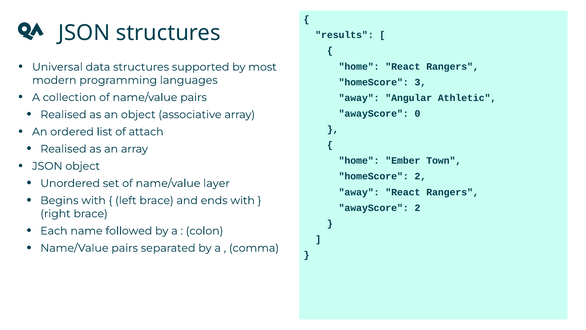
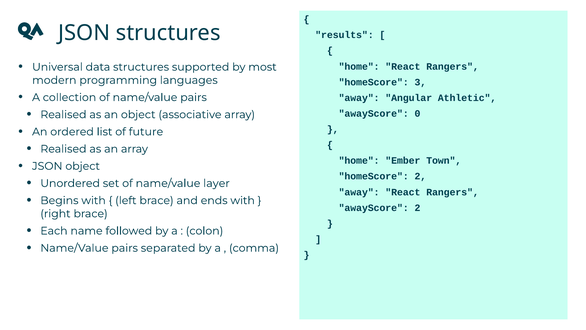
attach: attach -> future
